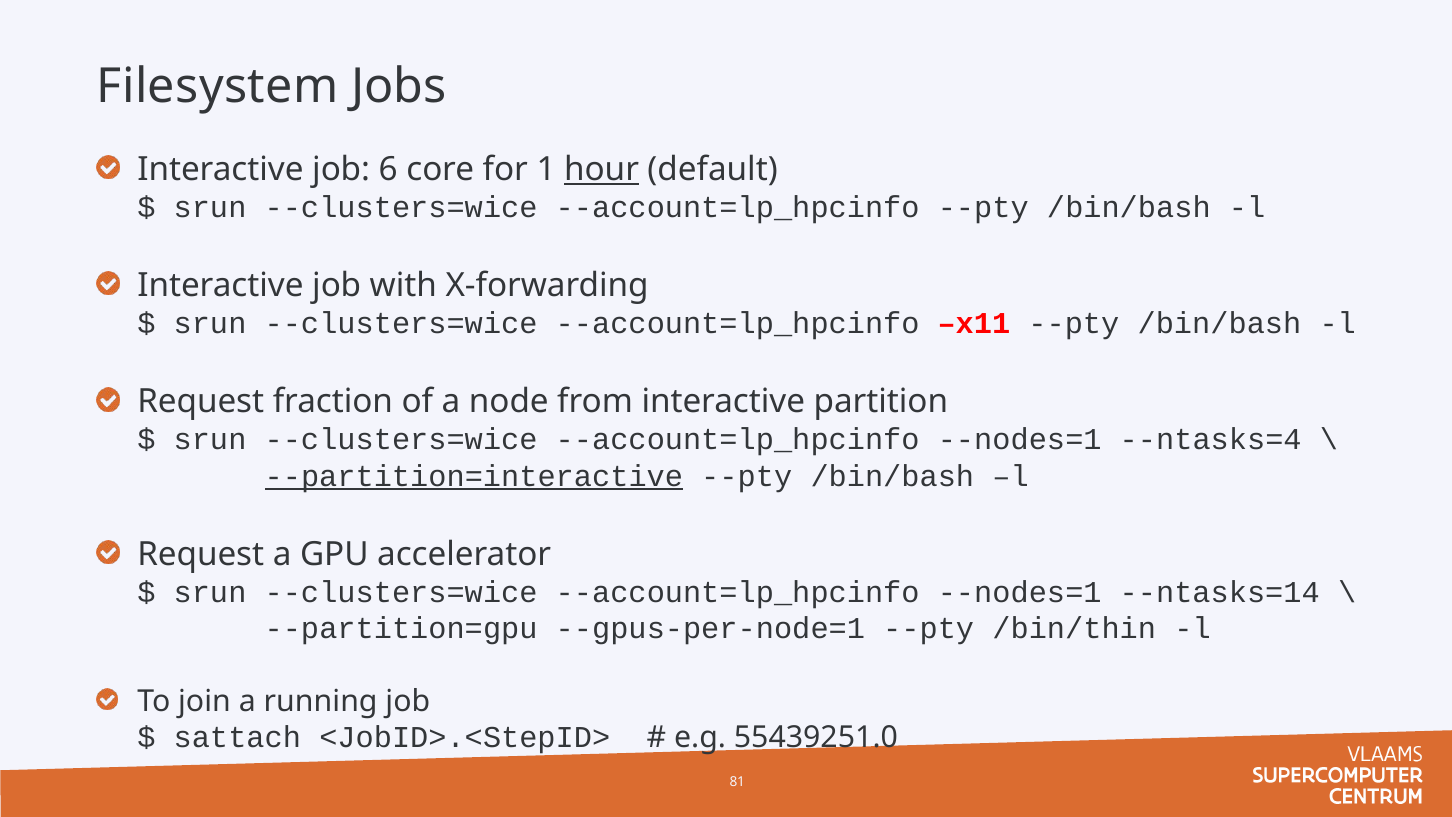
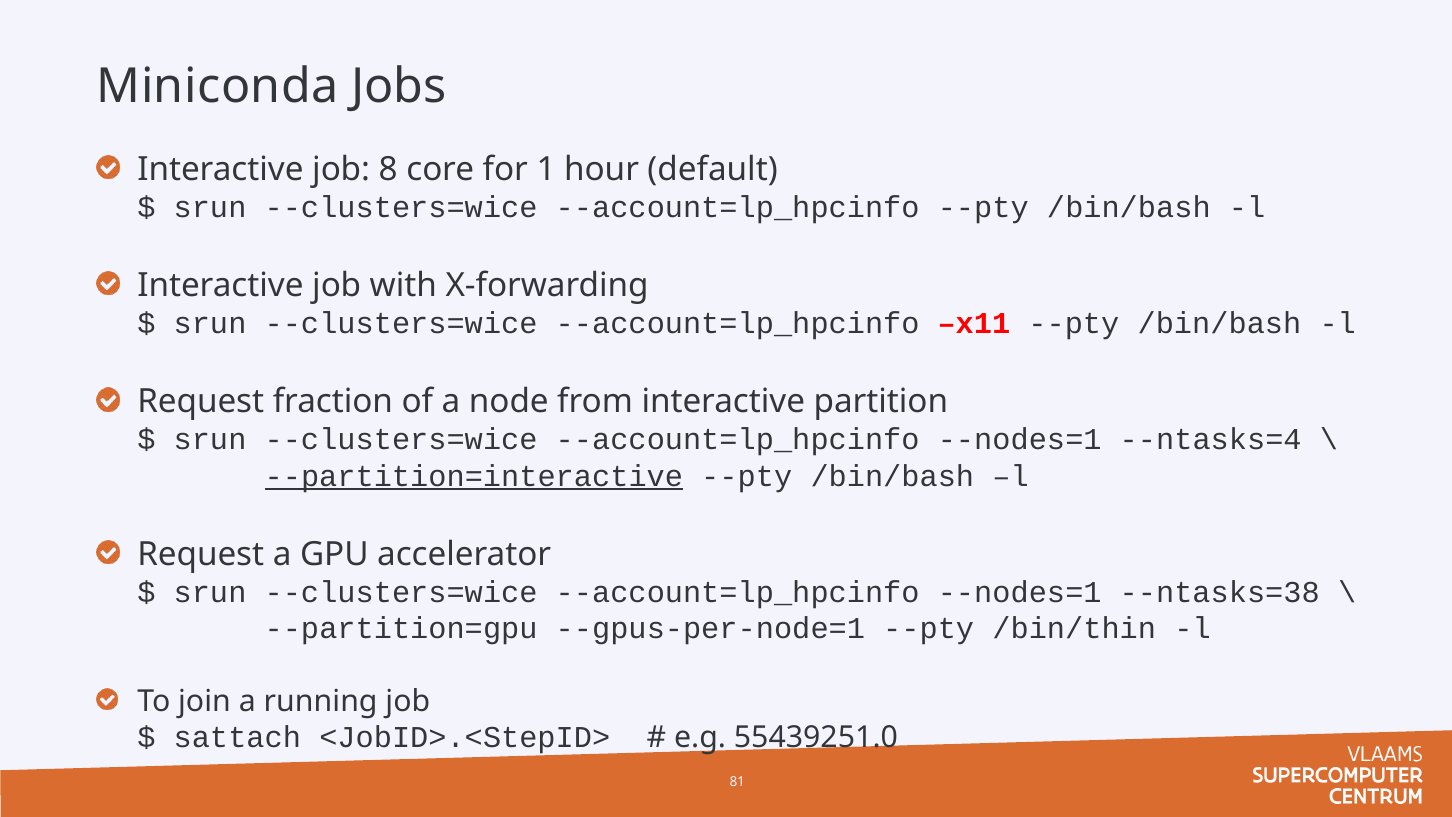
Filesystem: Filesystem -> Miniconda
6: 6 -> 8
hour underline: present -> none
--ntasks=14: --ntasks=14 -> --ntasks=38
